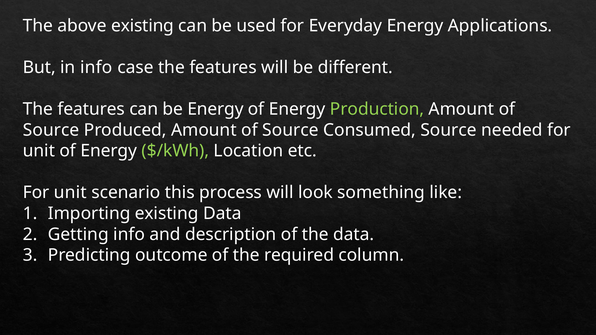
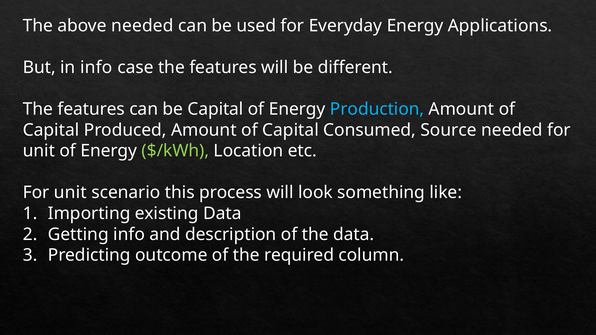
above existing: existing -> needed
be Energy: Energy -> Capital
Production colour: light green -> light blue
Source at (51, 130): Source -> Capital
Produced Amount of Source: Source -> Capital
